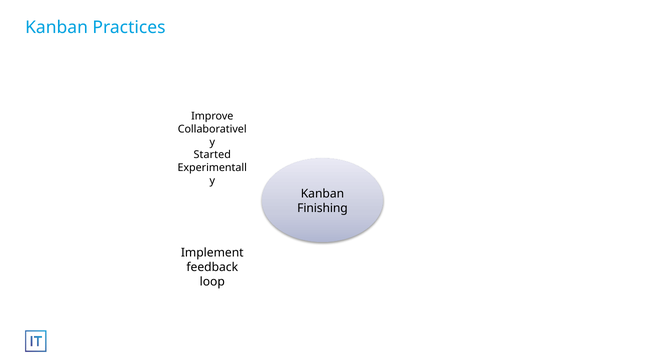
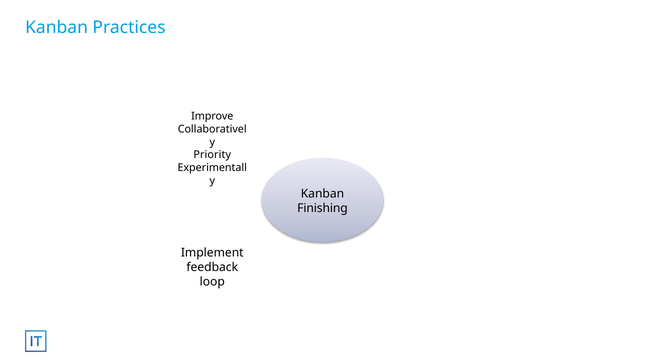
Started: Started -> Priority
